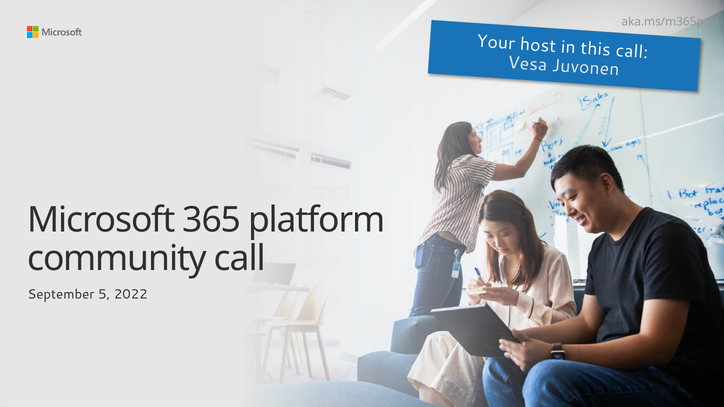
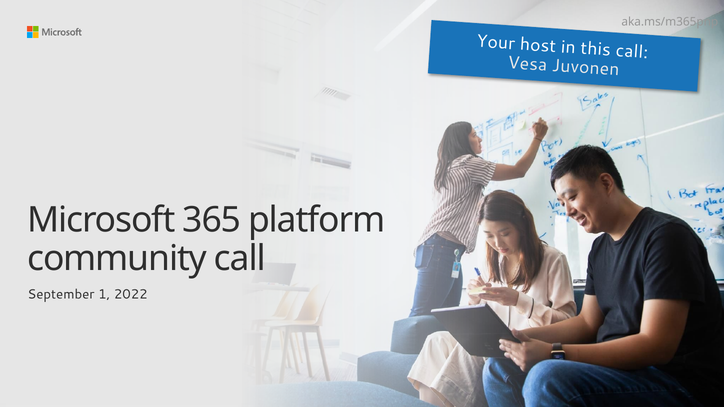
5: 5 -> 1
